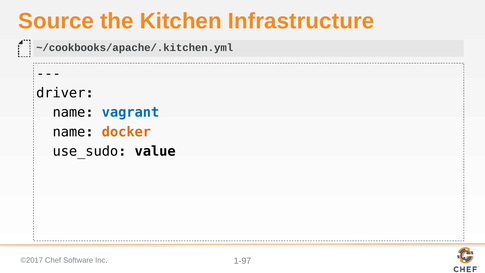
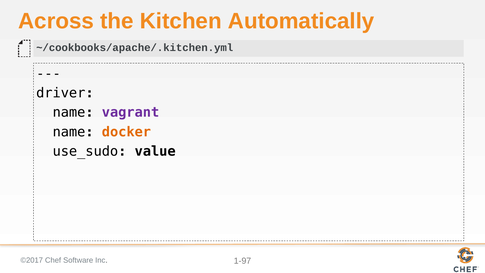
Source: Source -> Across
Infrastructure: Infrastructure -> Automatically
vagrant colour: blue -> purple
